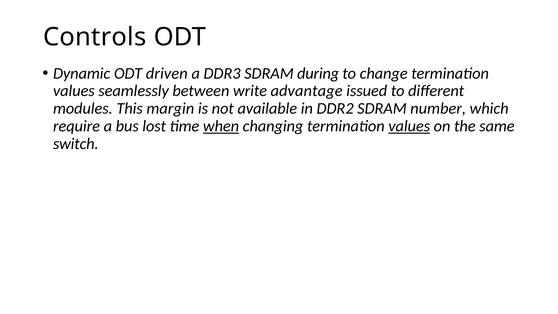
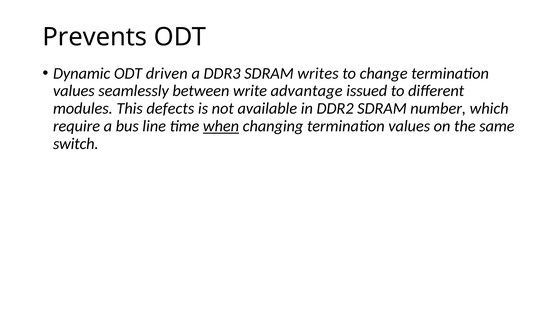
Controls: Controls -> Prevents
during: during -> writes
margin: margin -> defects
lost: lost -> line
values at (409, 126) underline: present -> none
